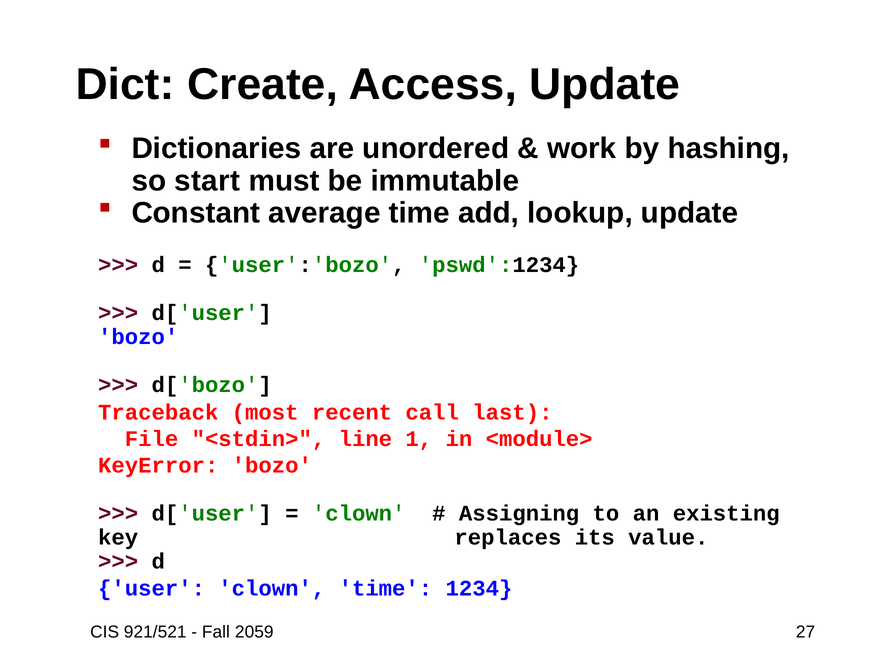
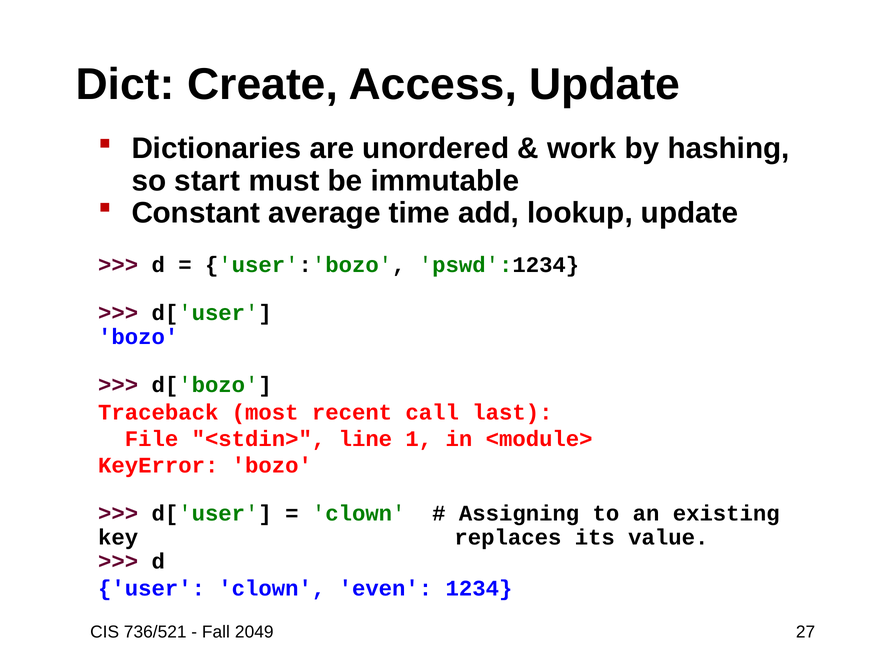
clown time: time -> even
921/521: 921/521 -> 736/521
2059: 2059 -> 2049
